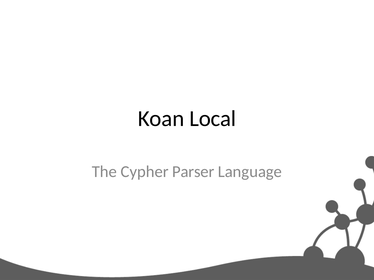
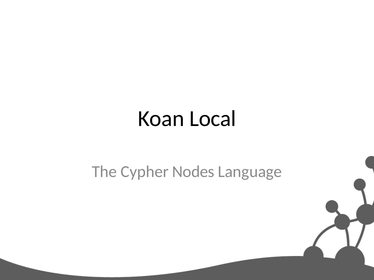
Parser: Parser -> Nodes
